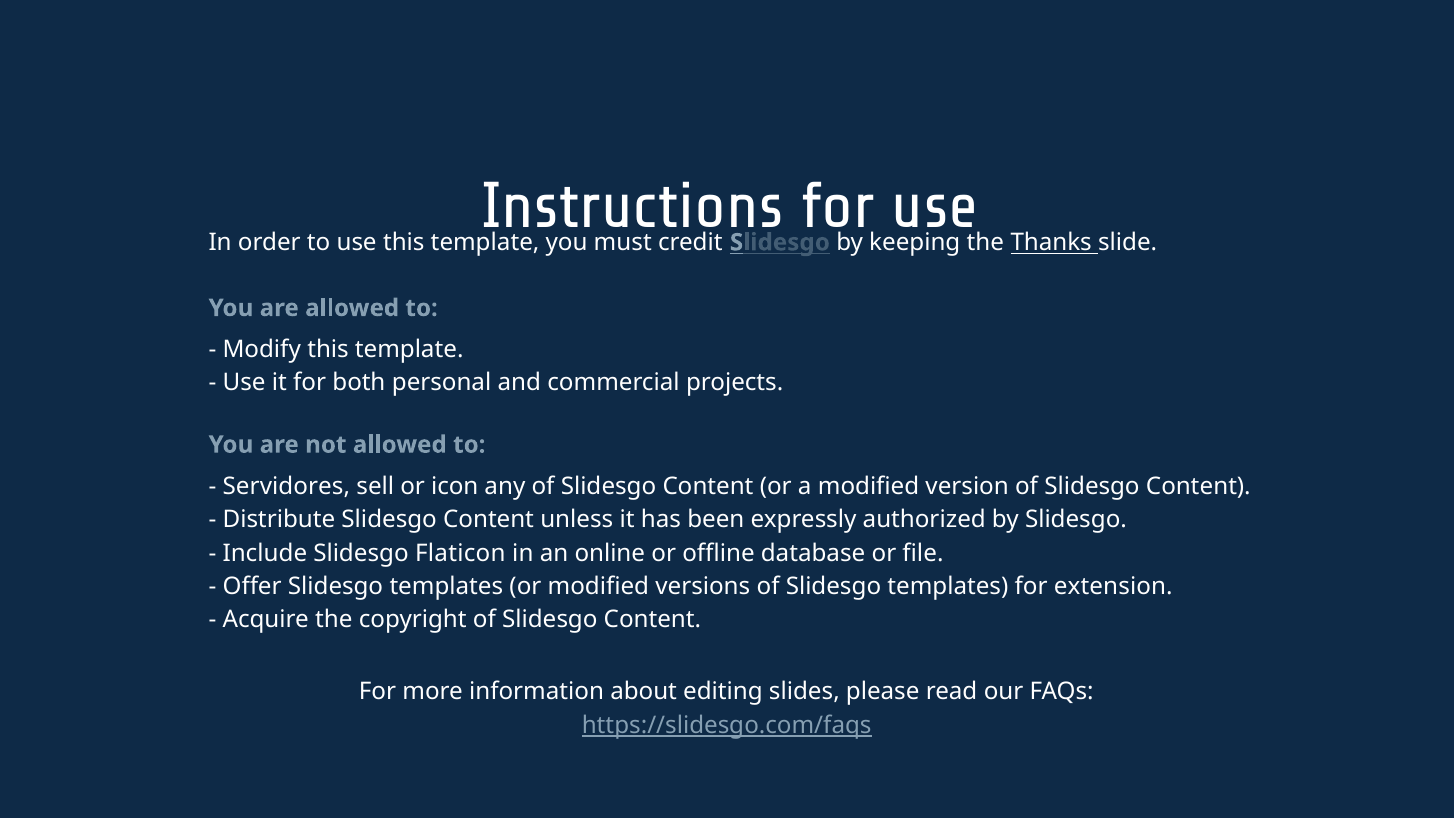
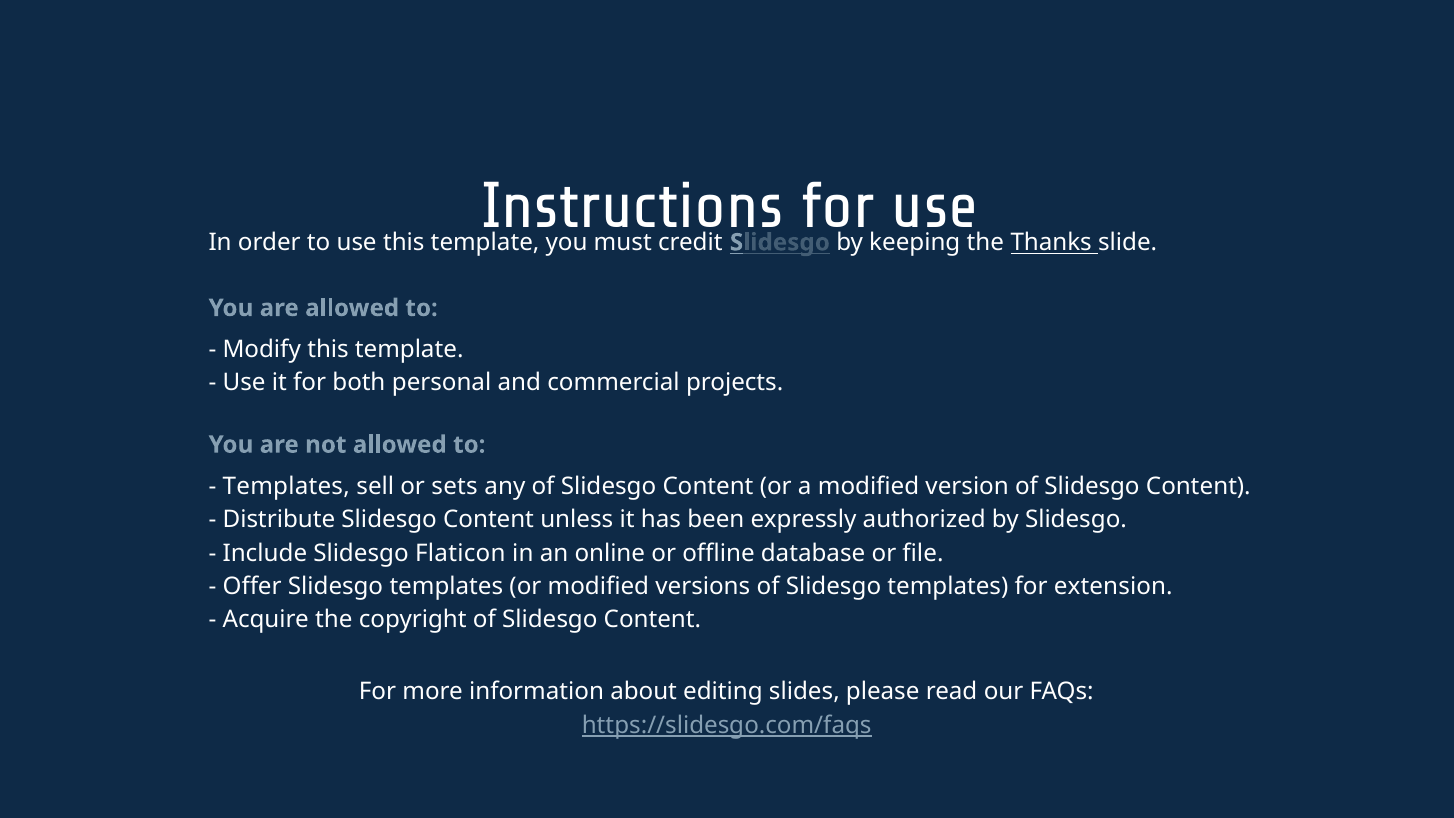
Servidores at (286, 486): Servidores -> Templates
icon: icon -> sets
